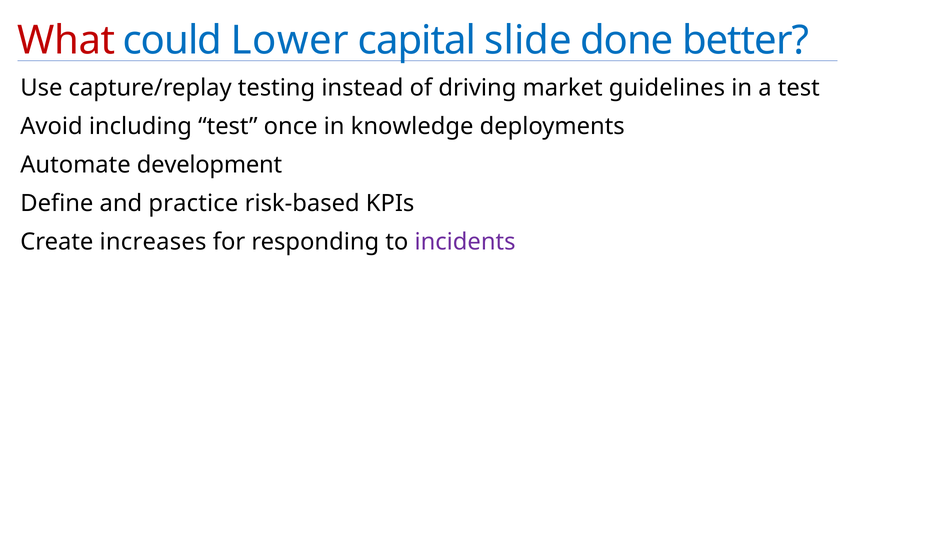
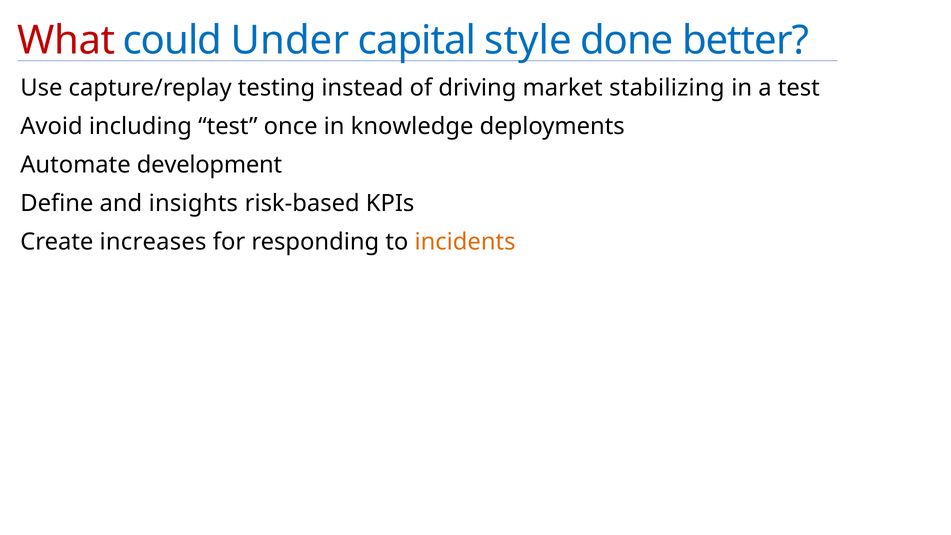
Lower: Lower -> Under
slide: slide -> style
guidelines: guidelines -> stabilizing
practice: practice -> insights
incidents colour: purple -> orange
